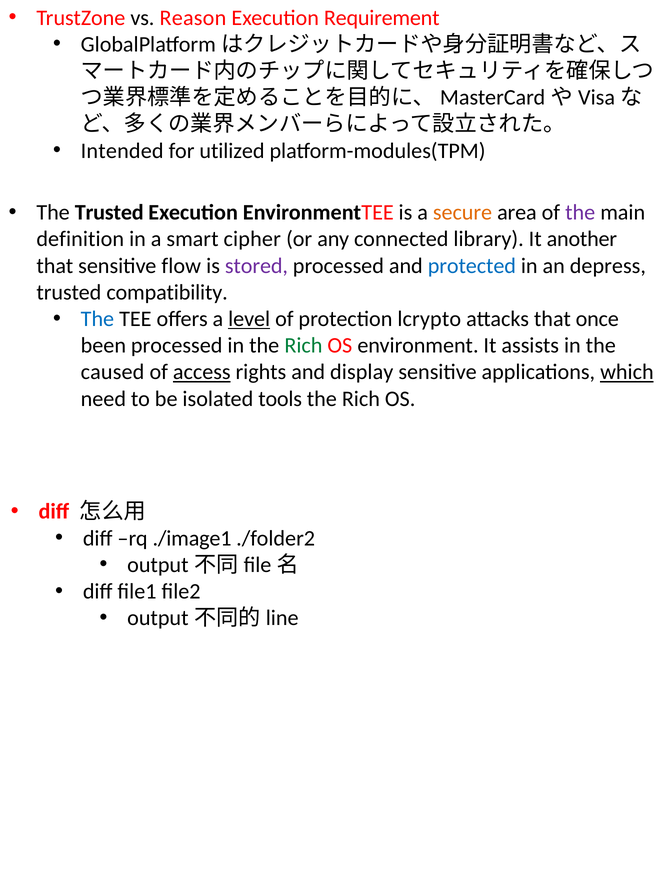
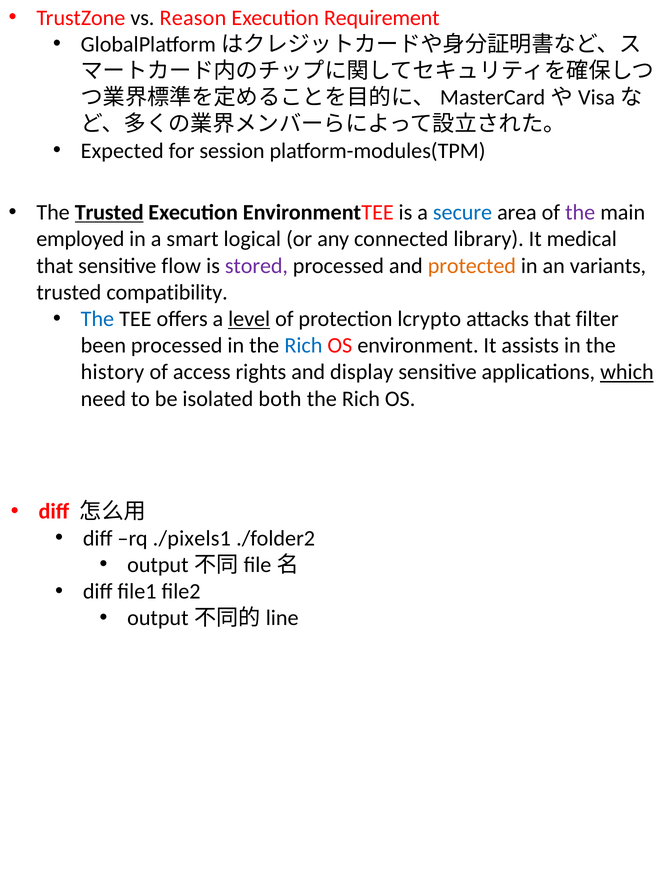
Intended: Intended -> Expected
utilized: utilized -> session
Trusted at (109, 212) underline: none -> present
secure colour: orange -> blue
definition: definition -> employed
cipher: cipher -> logical
another: another -> medical
protected colour: blue -> orange
depress: depress -> variants
once: once -> filter
Rich at (303, 345) colour: green -> blue
caused: caused -> history
access underline: present -> none
tools: tools -> both
./image1: ./image1 -> ./pixels1
